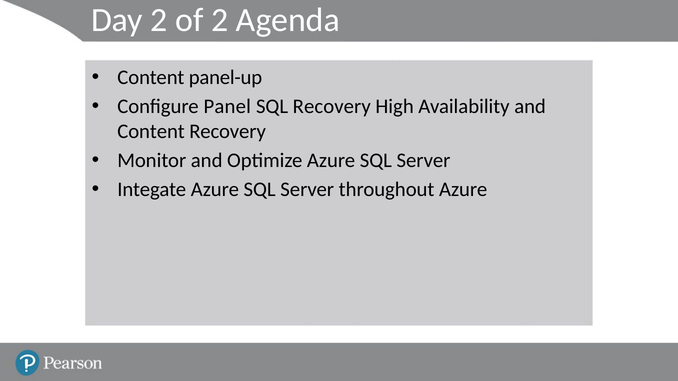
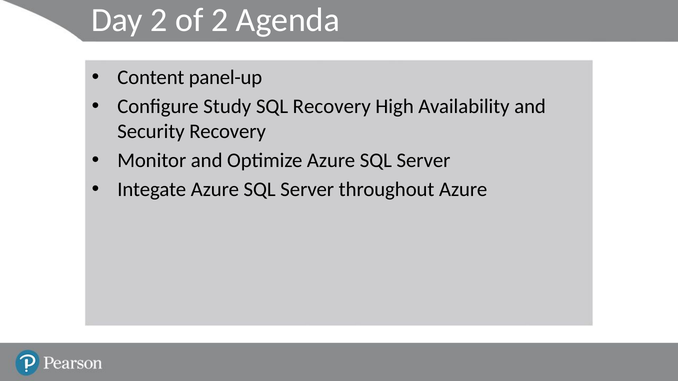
Panel: Panel -> Study
Content at (151, 132): Content -> Security
